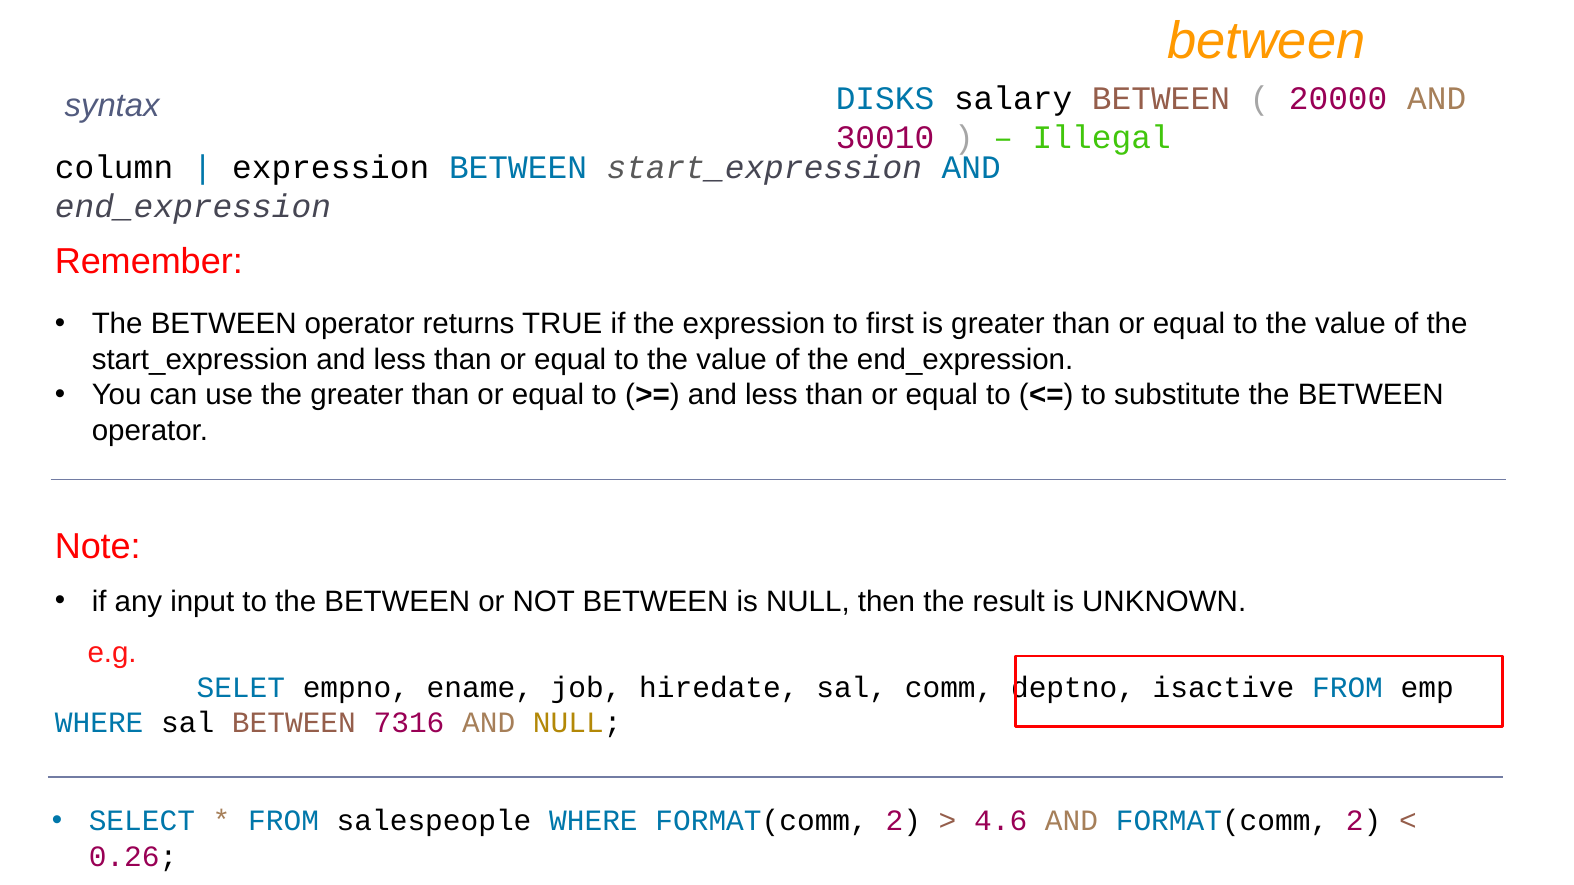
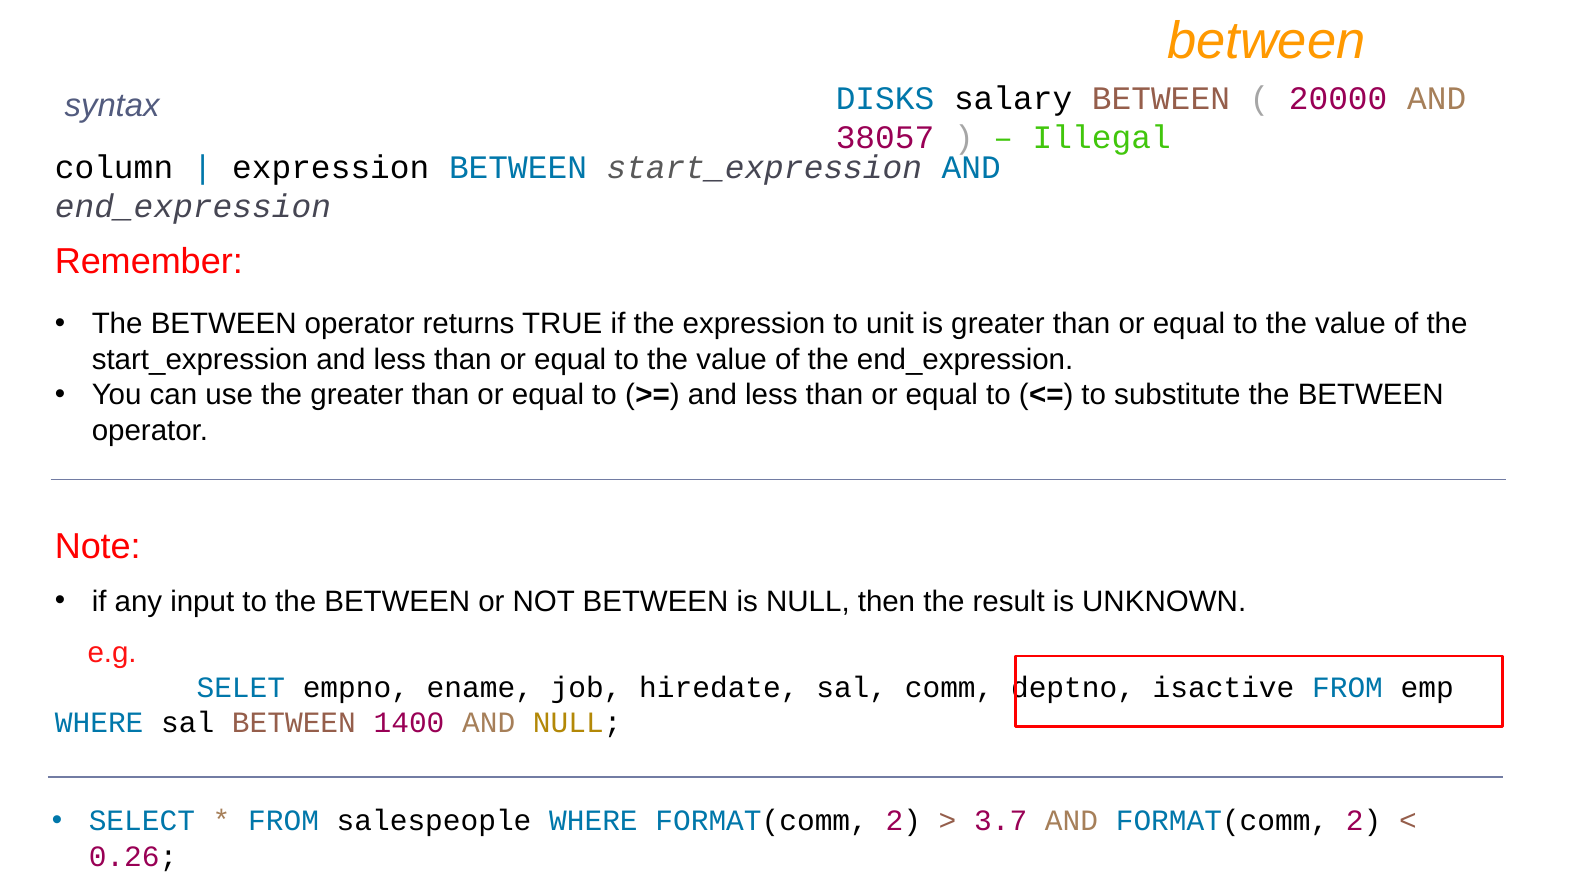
30010: 30010 -> 38057
first: first -> unit
7316: 7316 -> 1400
4.6: 4.6 -> 3.7
